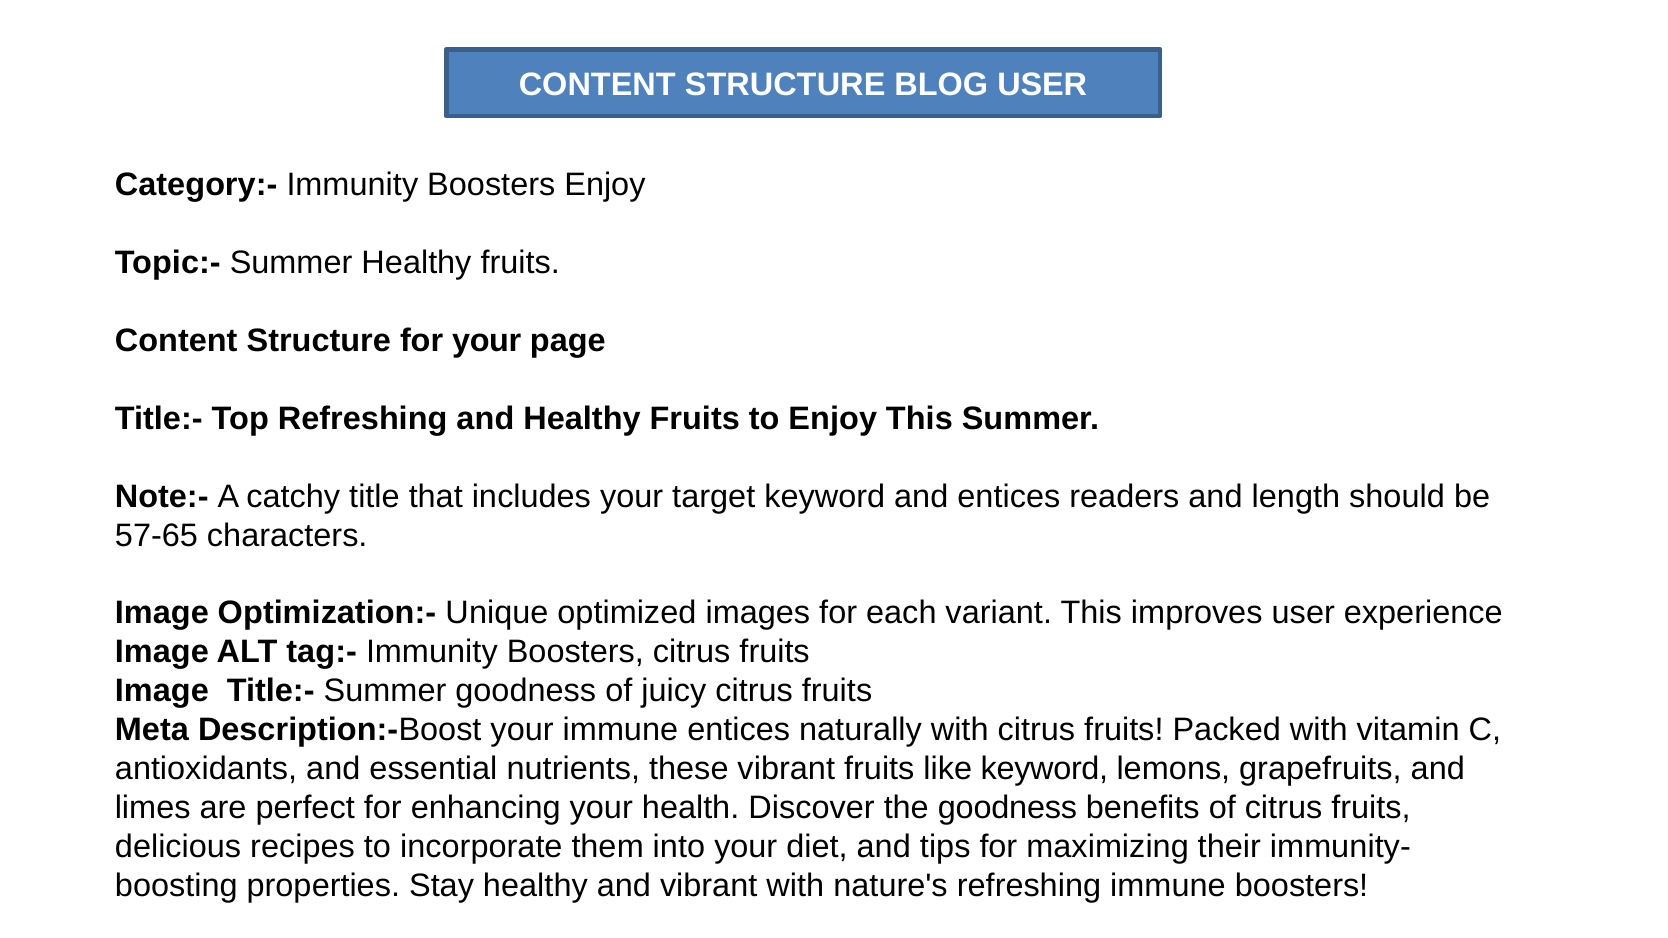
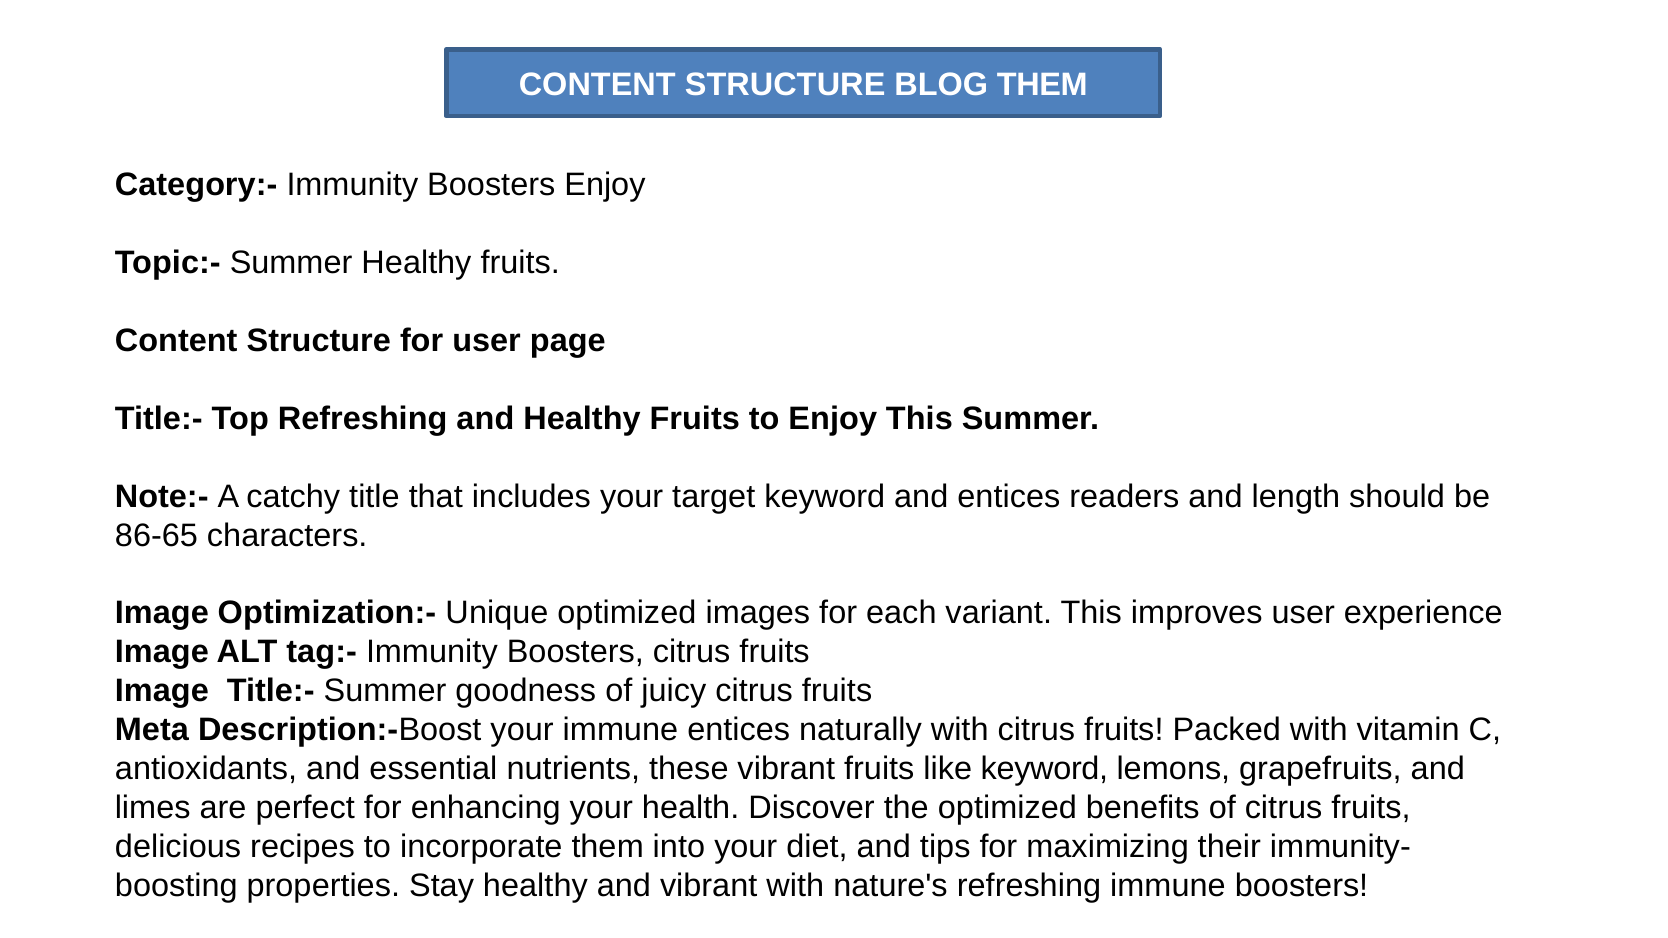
BLOG USER: USER -> THEM
for your: your -> user
57-65: 57-65 -> 86-65
the goodness: goodness -> optimized
